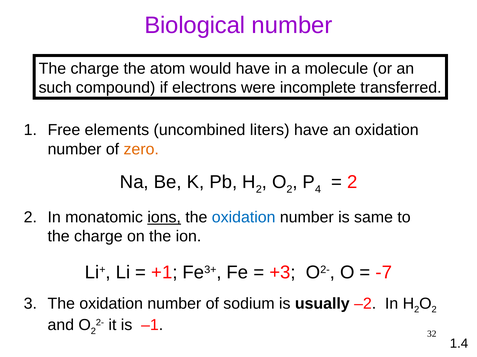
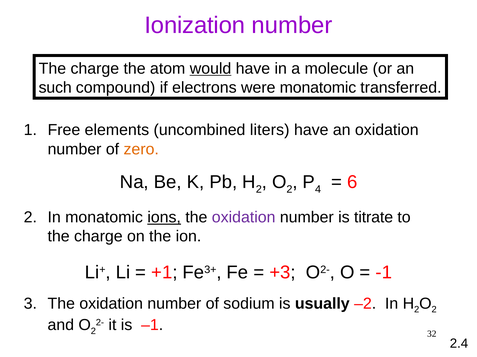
Biological: Biological -> Ionization
would underline: none -> present
were incomplete: incomplete -> monatomic
2 at (352, 182): 2 -> 6
oxidation at (244, 218) colour: blue -> purple
same: same -> titrate
-7: -7 -> -1
1.4: 1.4 -> 2.4
